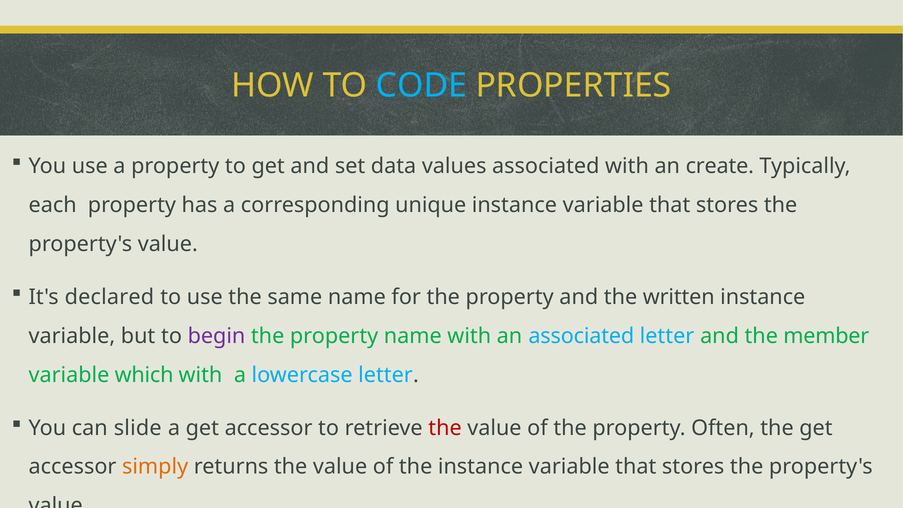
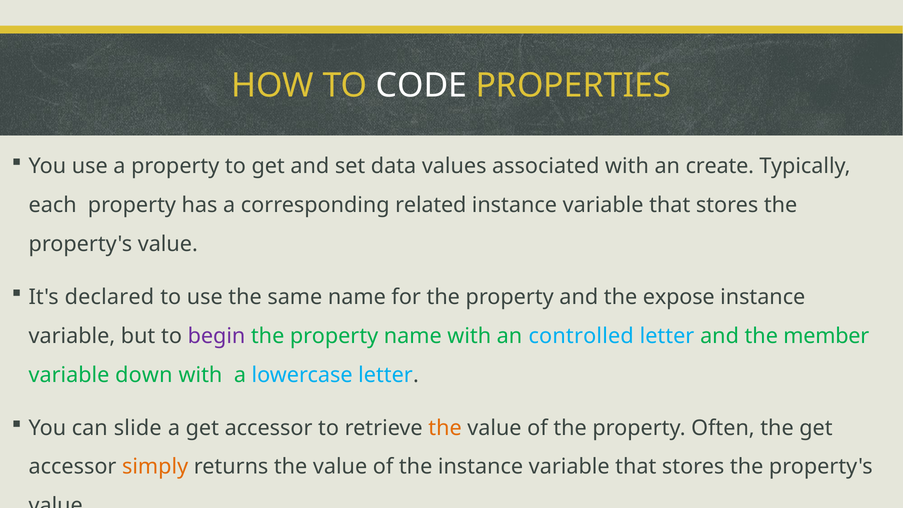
CODE colour: light blue -> white
unique: unique -> related
written: written -> expose
an associated: associated -> controlled
which: which -> down
the at (445, 428) colour: red -> orange
